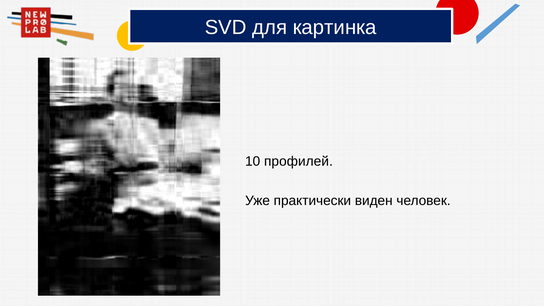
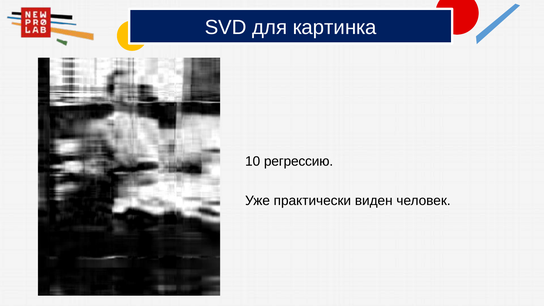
профилей: профилей -> регрессию
